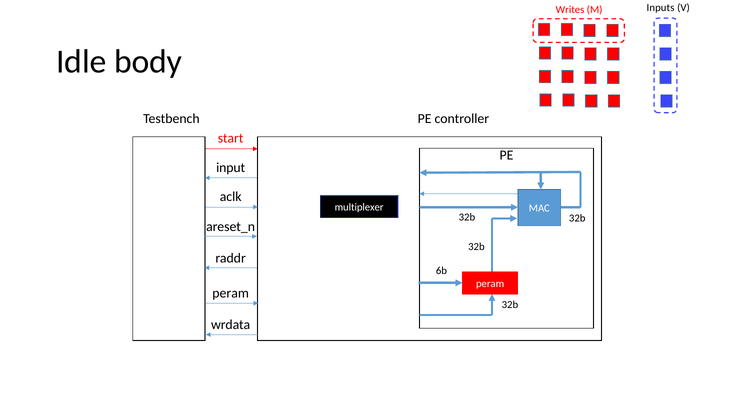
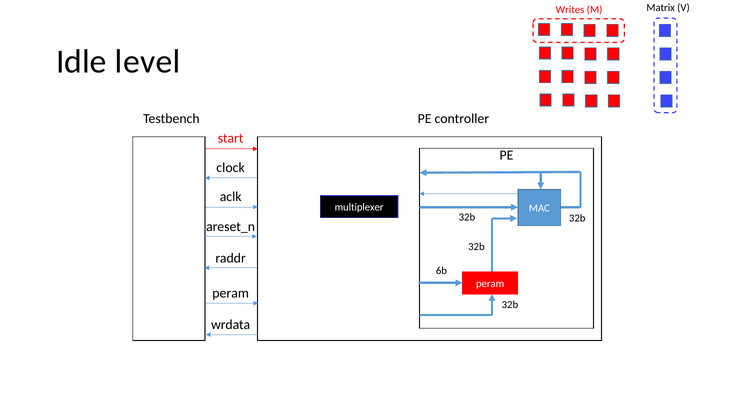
Inputs: Inputs -> Matrix
body: body -> level
input: input -> clock
